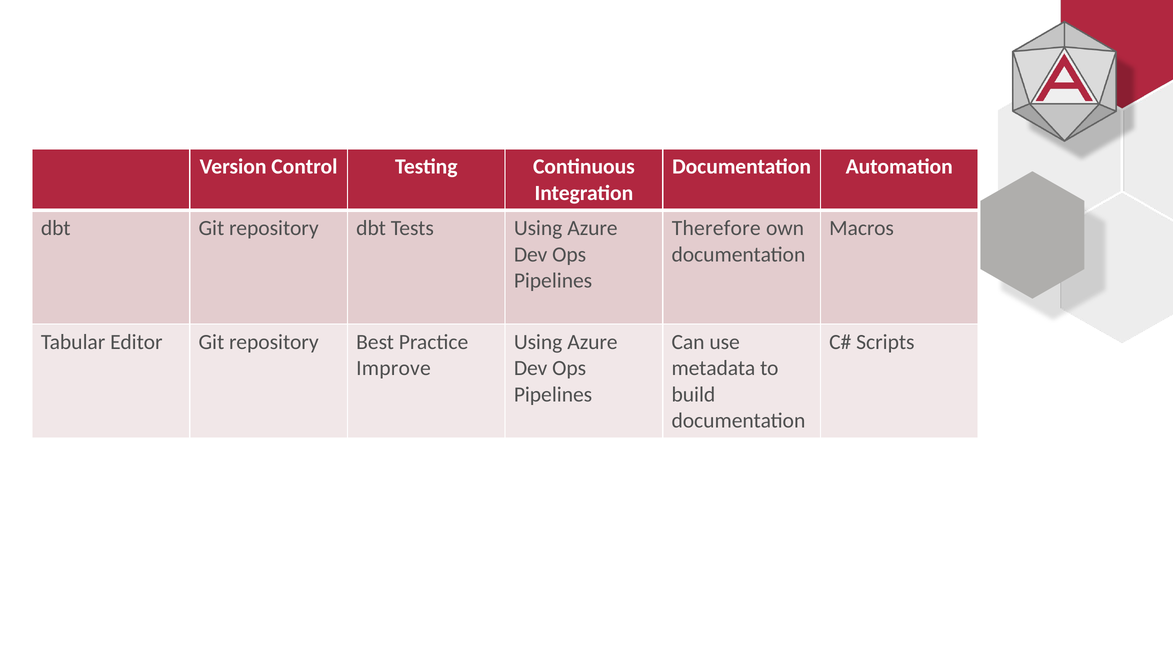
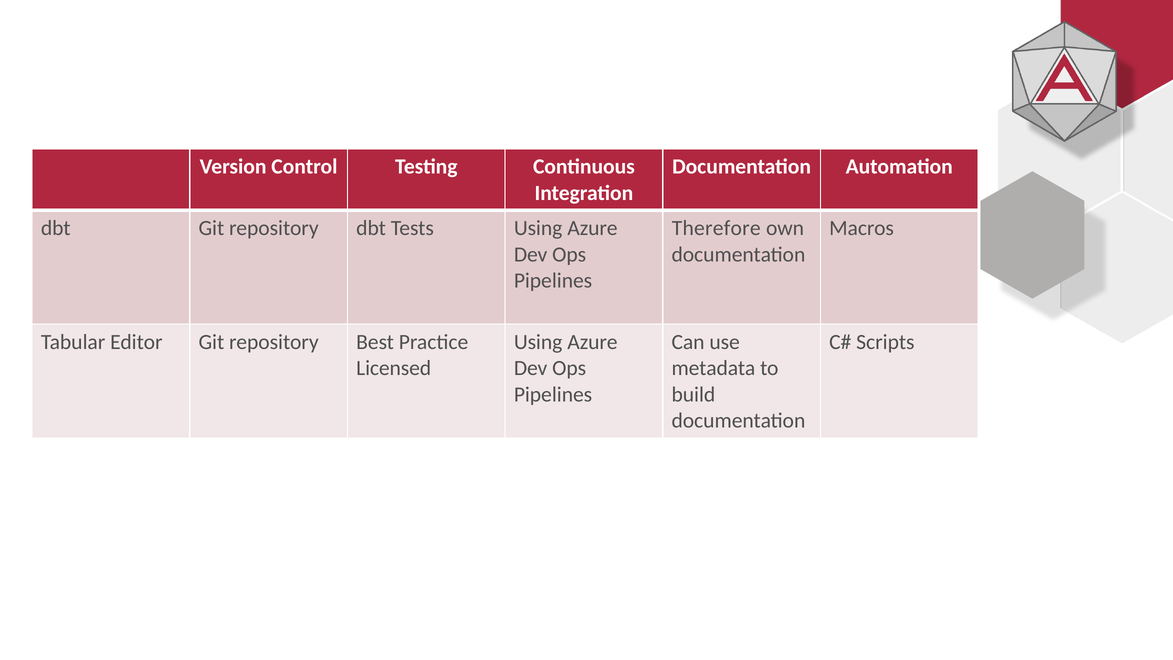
Improve: Improve -> Licensed
